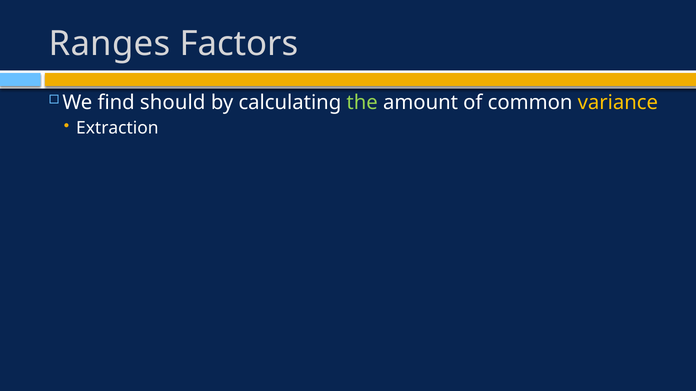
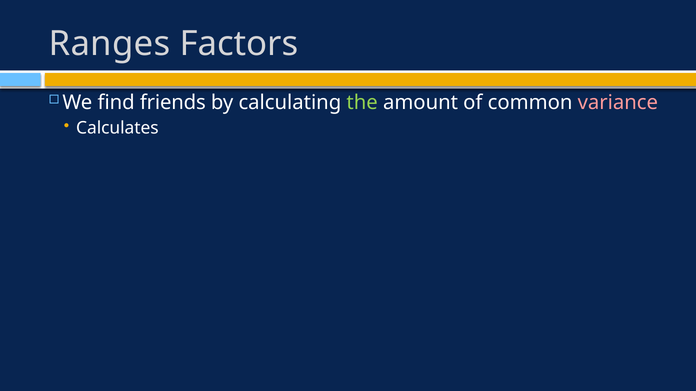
should: should -> friends
variance colour: yellow -> pink
Extraction: Extraction -> Calculates
